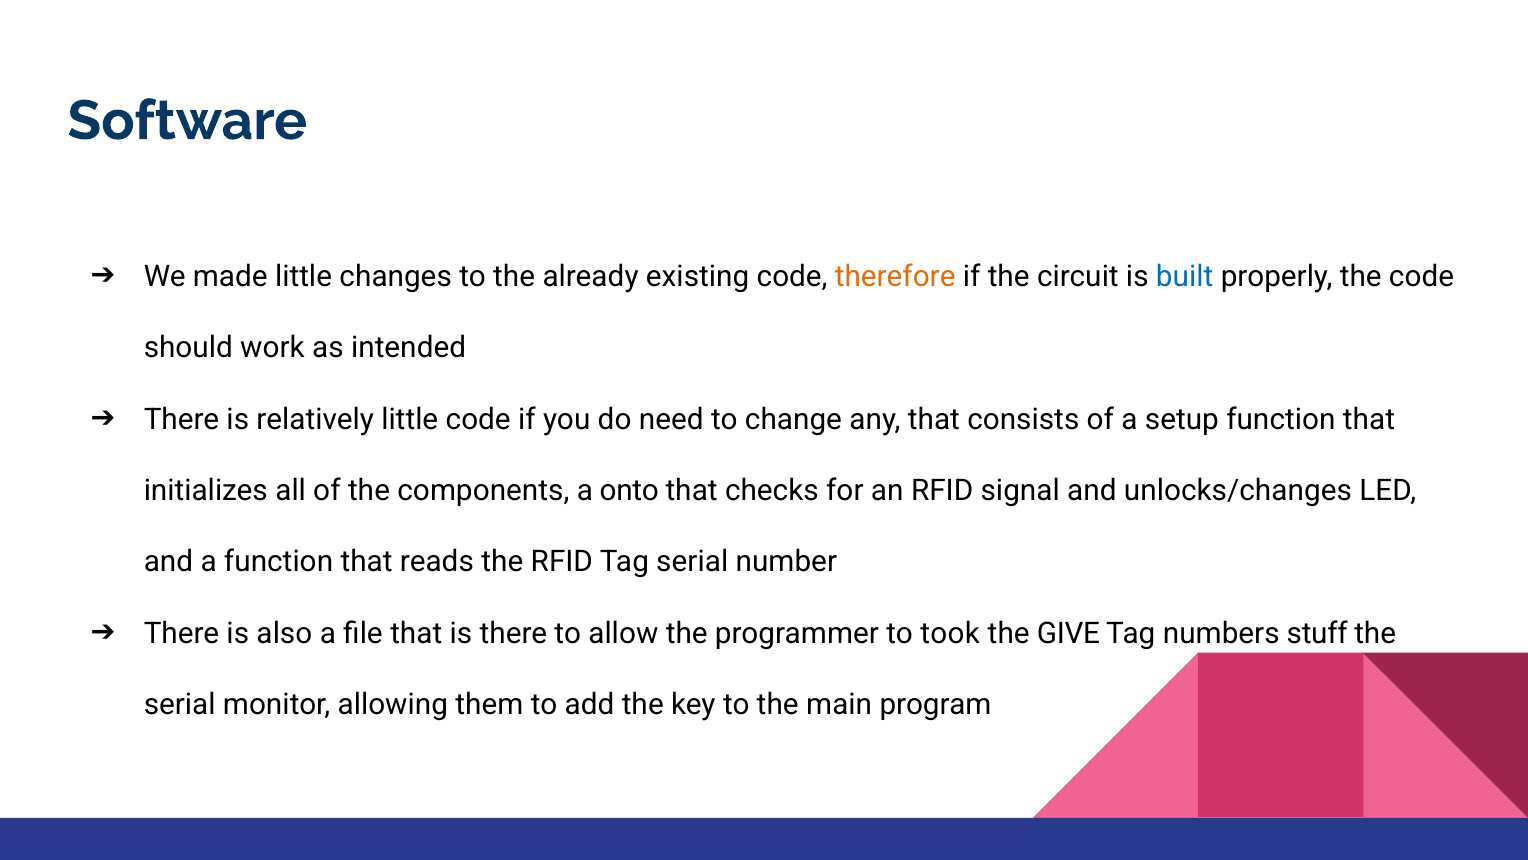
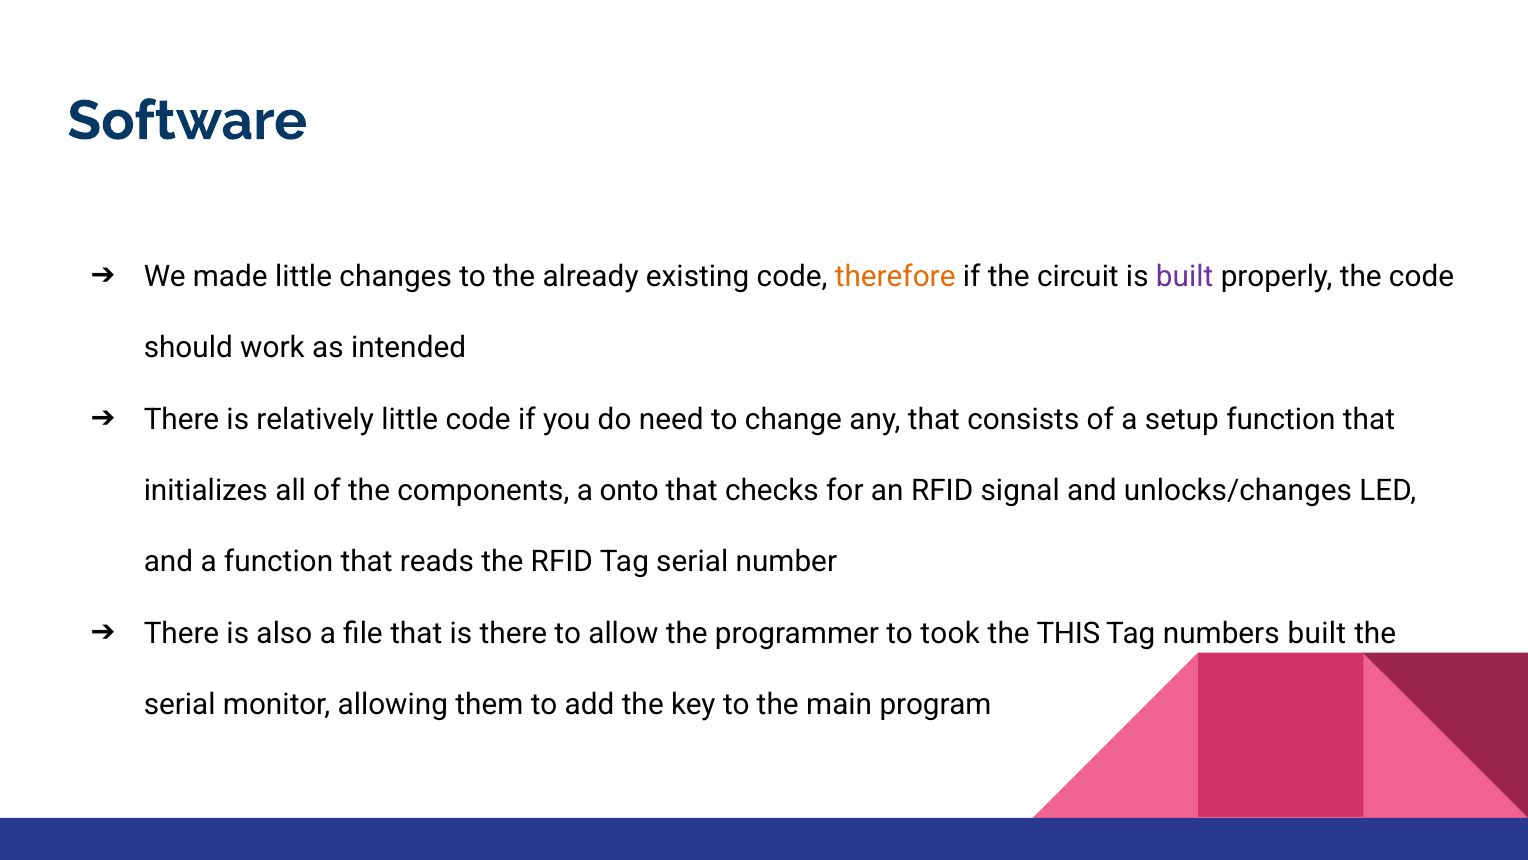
built at (1185, 276) colour: blue -> purple
GIVE: GIVE -> THIS
numbers stuff: stuff -> built
